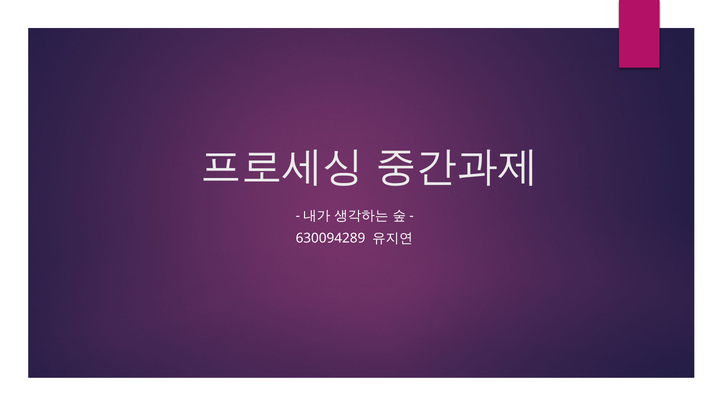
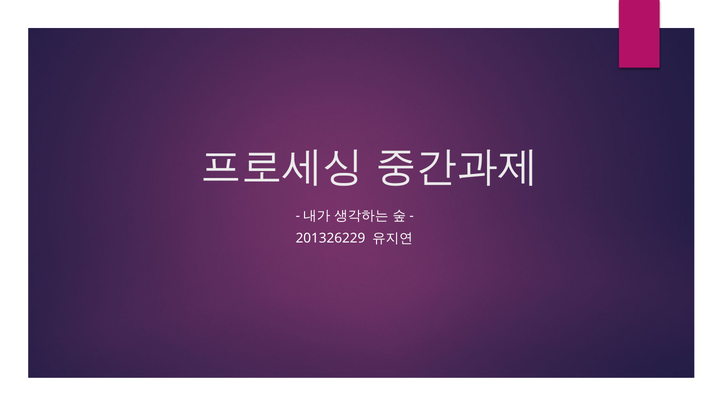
630094289: 630094289 -> 201326229
